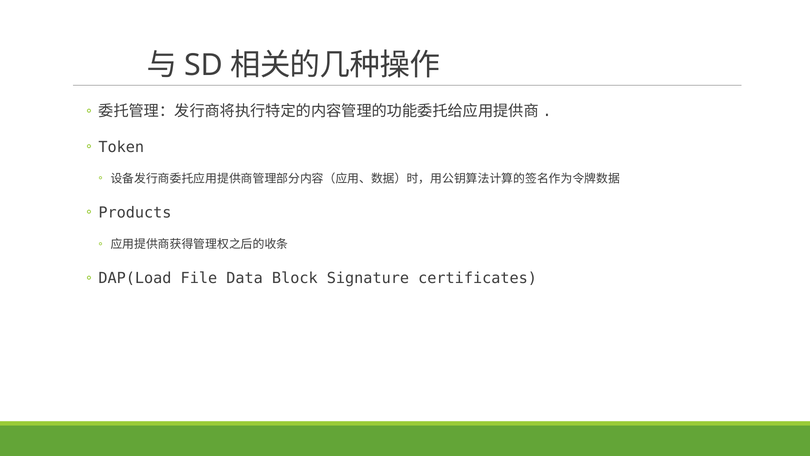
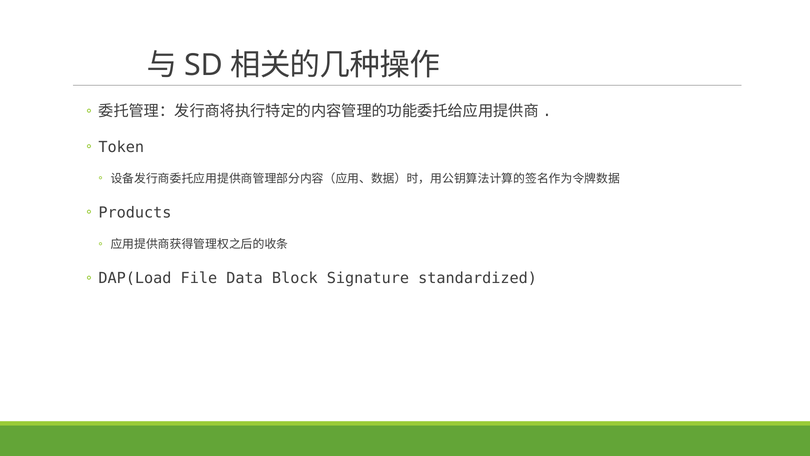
certificates: certificates -> standardized
